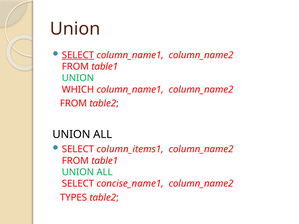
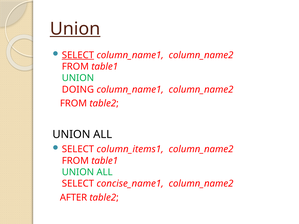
Union at (75, 29) underline: none -> present
WHICH: WHICH -> DOING
TYPES: TYPES -> AFTER
